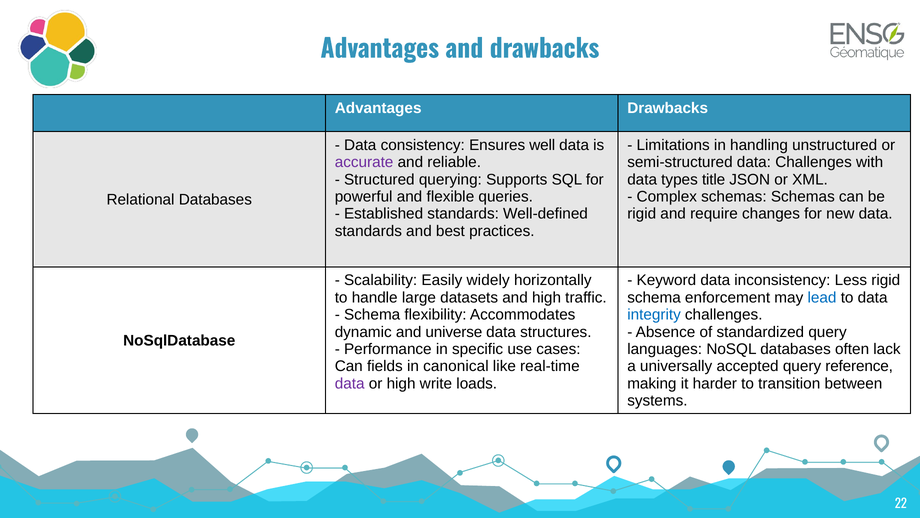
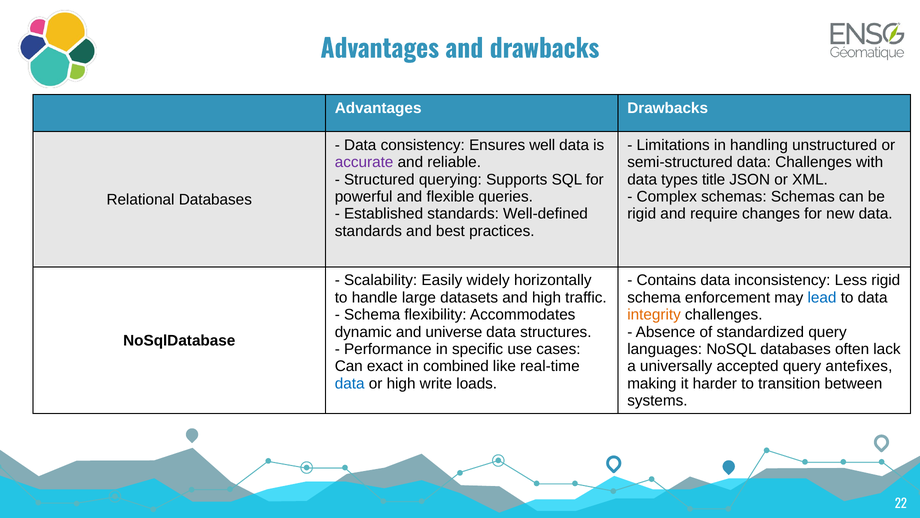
Keyword: Keyword -> Contains
integrity colour: blue -> orange
fields: fields -> exact
canonical: canonical -> combined
reference: reference -> antefixes
data at (350, 383) colour: purple -> blue
